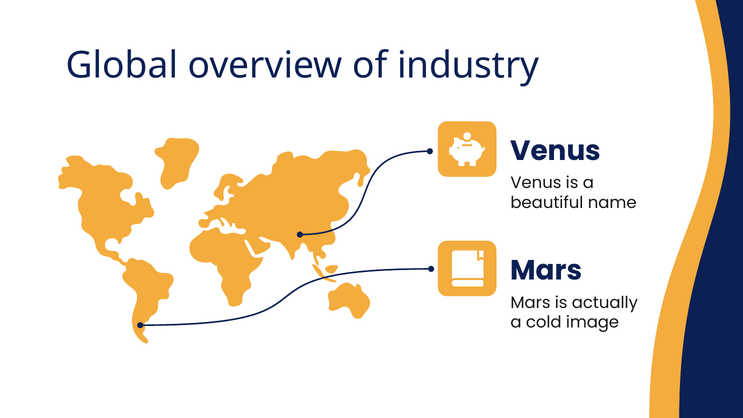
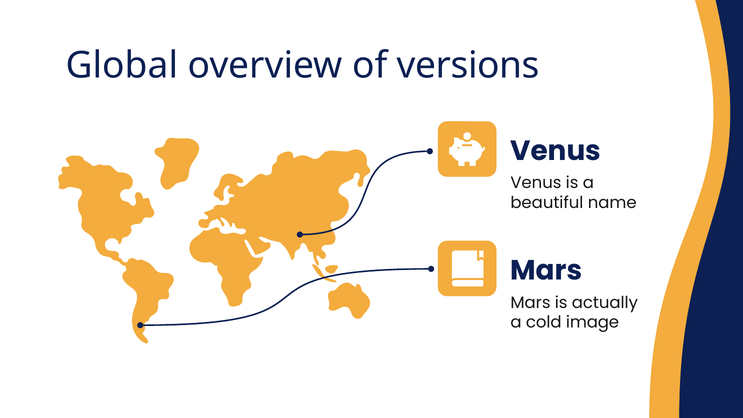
industry: industry -> versions
